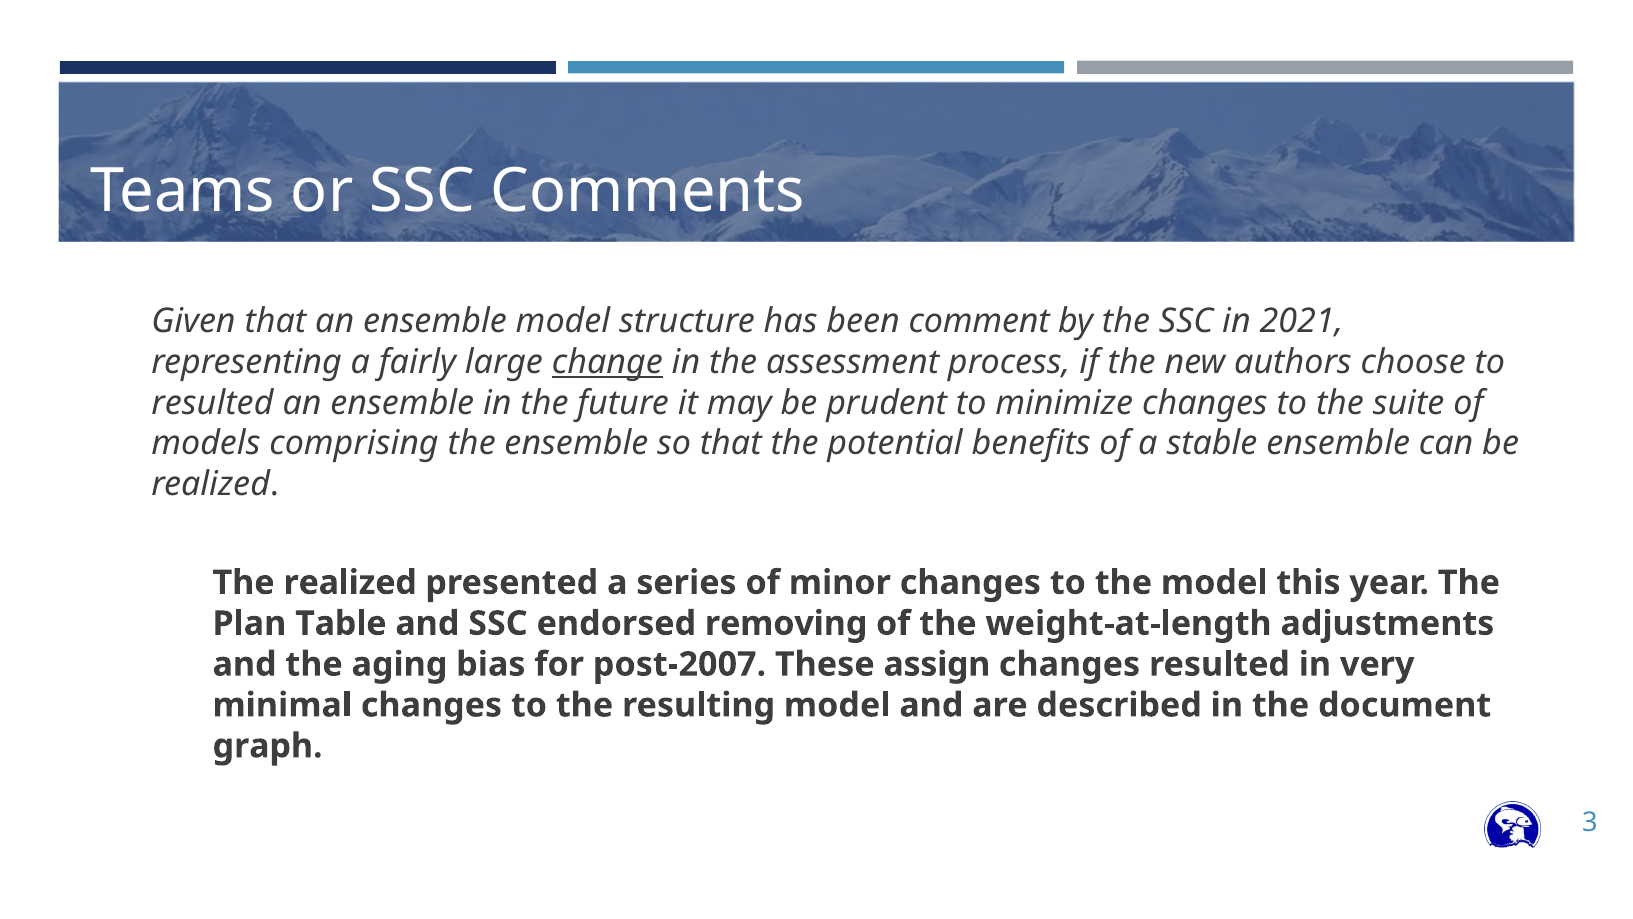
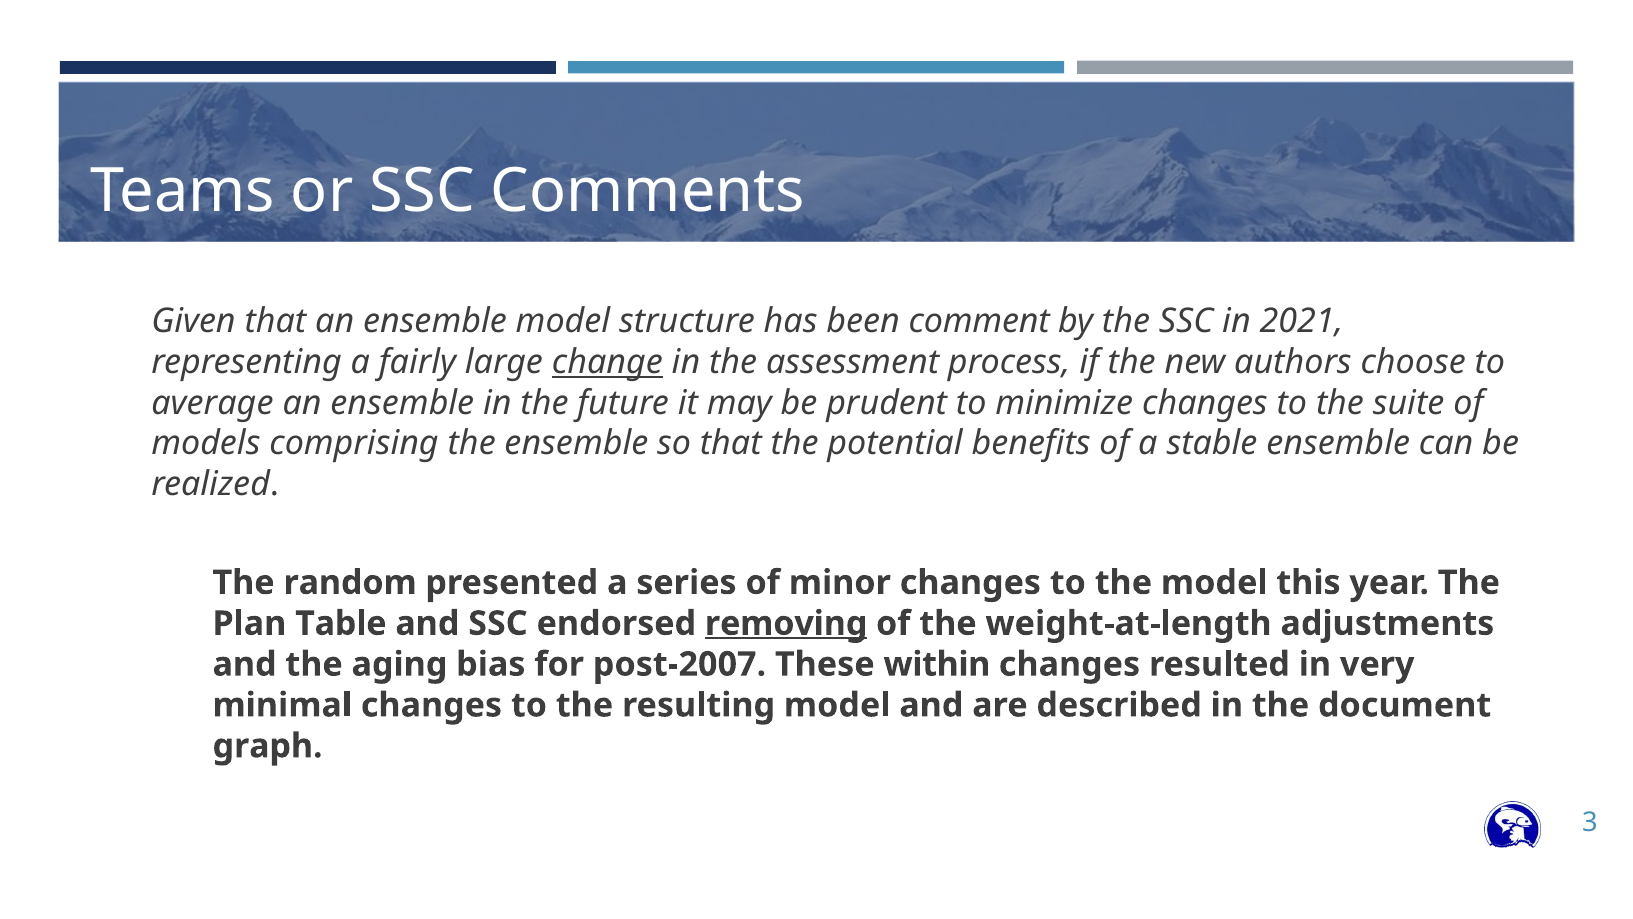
resulted at (212, 403): resulted -> average
The realized: realized -> random
removing underline: none -> present
assign: assign -> within
